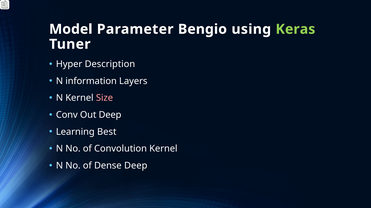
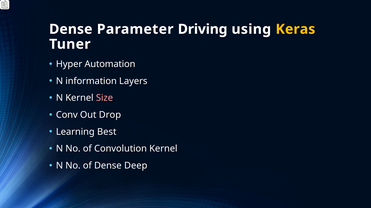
Model at (71, 29): Model -> Dense
Bengio: Bengio -> Driving
Keras colour: light green -> yellow
Description: Description -> Automation
Out Deep: Deep -> Drop
